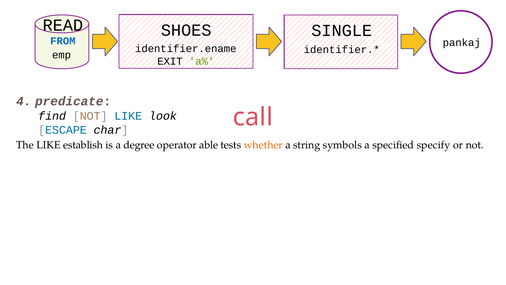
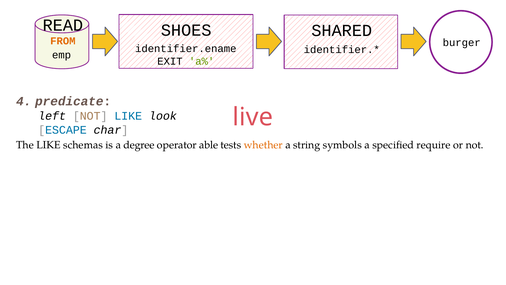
SINGLE: SINGLE -> SHARED
FROM colour: blue -> orange
pankaj: pankaj -> burger
call: call -> live
find: find -> left
establish: establish -> schemas
specify: specify -> require
